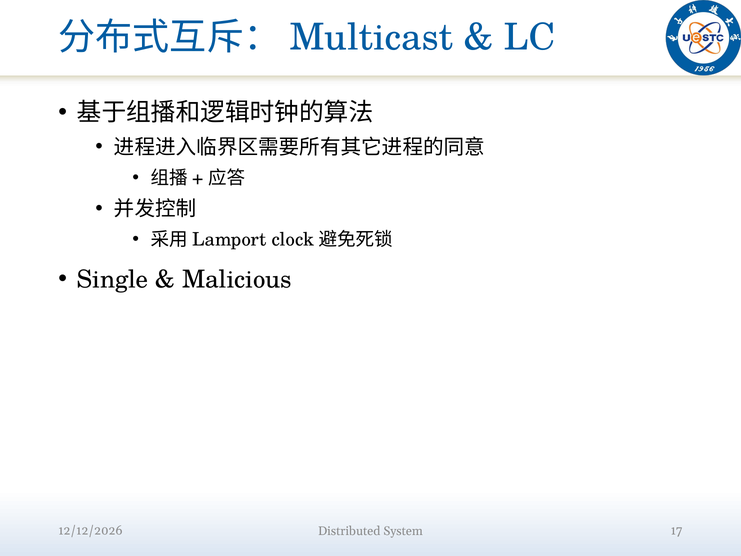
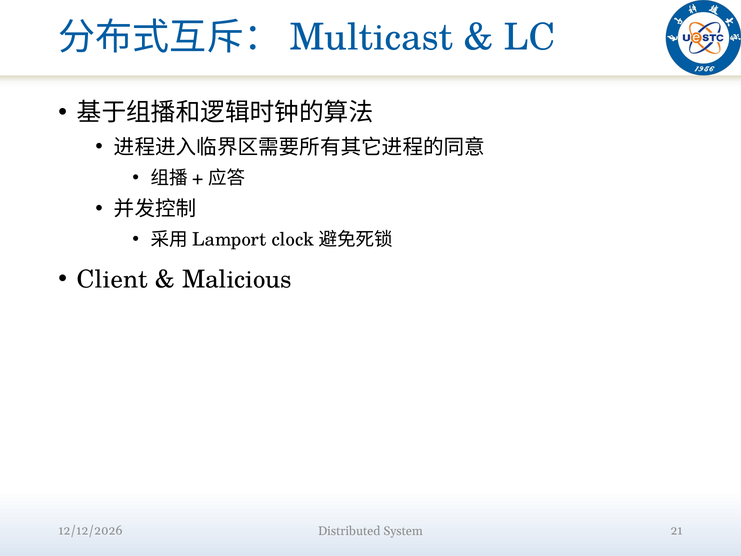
Single: Single -> Client
17: 17 -> 21
